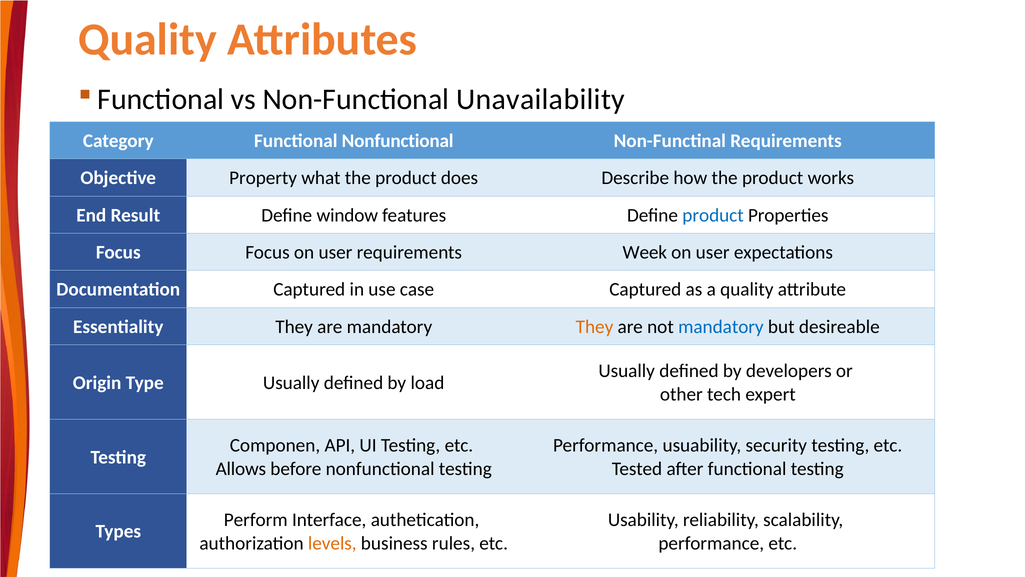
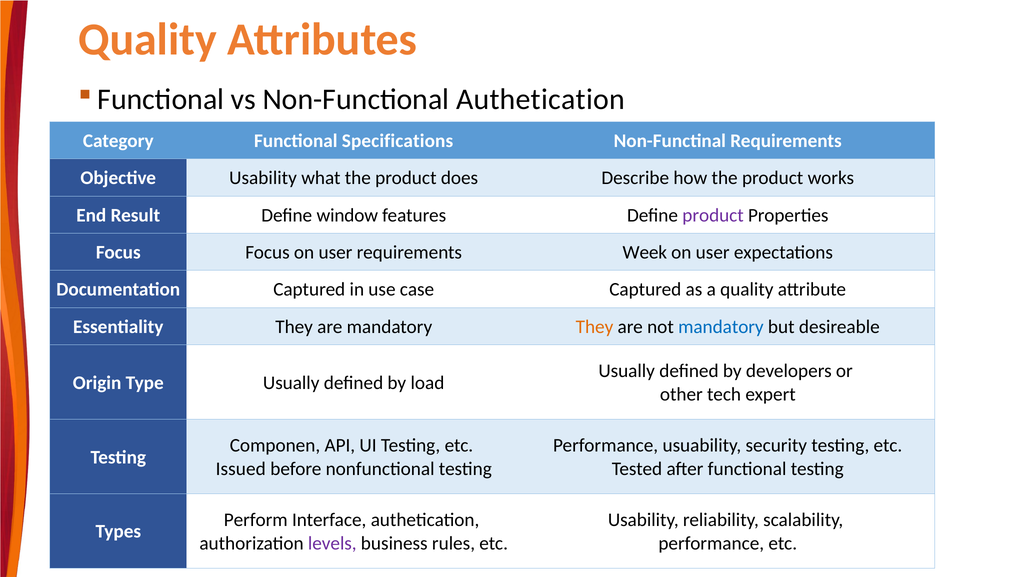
Non-Functional Unavailability: Unavailability -> Authetication
Functional Nonfunctional: Nonfunctional -> Specifications
Objective Property: Property -> Usability
product at (713, 215) colour: blue -> purple
Allows: Allows -> Issued
levels colour: orange -> purple
